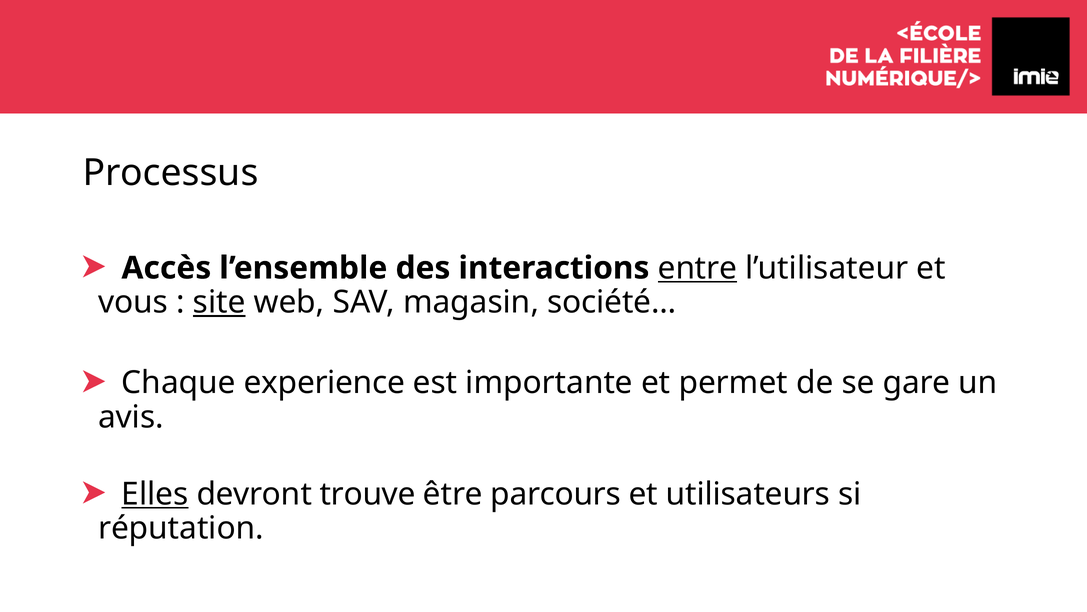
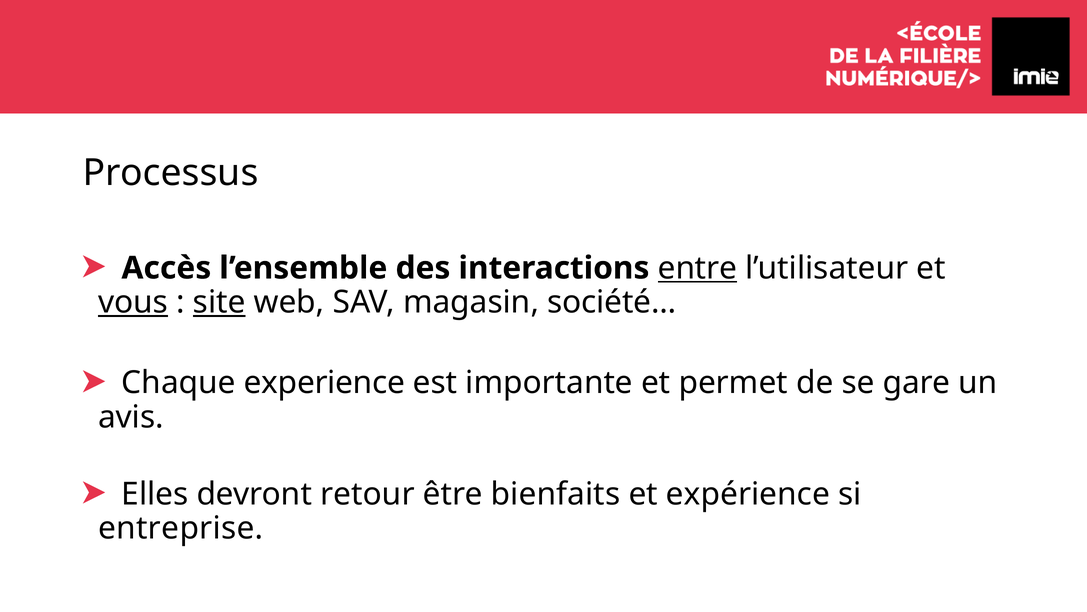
vous underline: none -> present
Elles underline: present -> none
trouve: trouve -> retour
parcours: parcours -> bienfaits
utilisateurs: utilisateurs -> expérience
réputation: réputation -> entreprise
